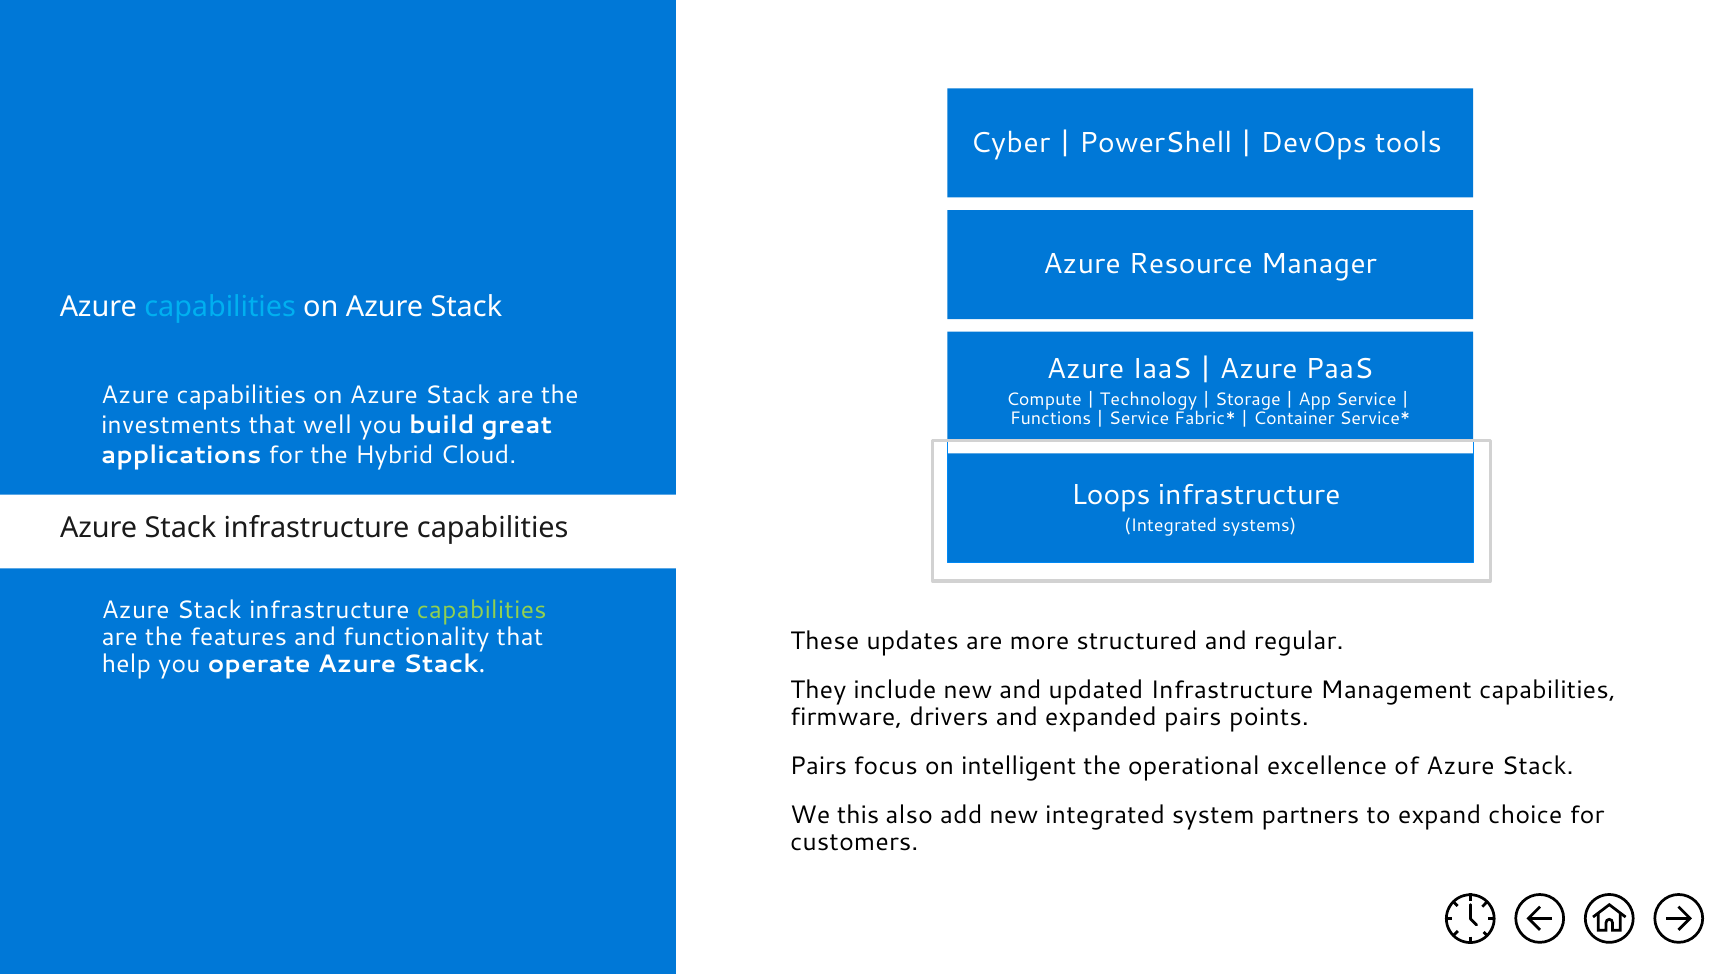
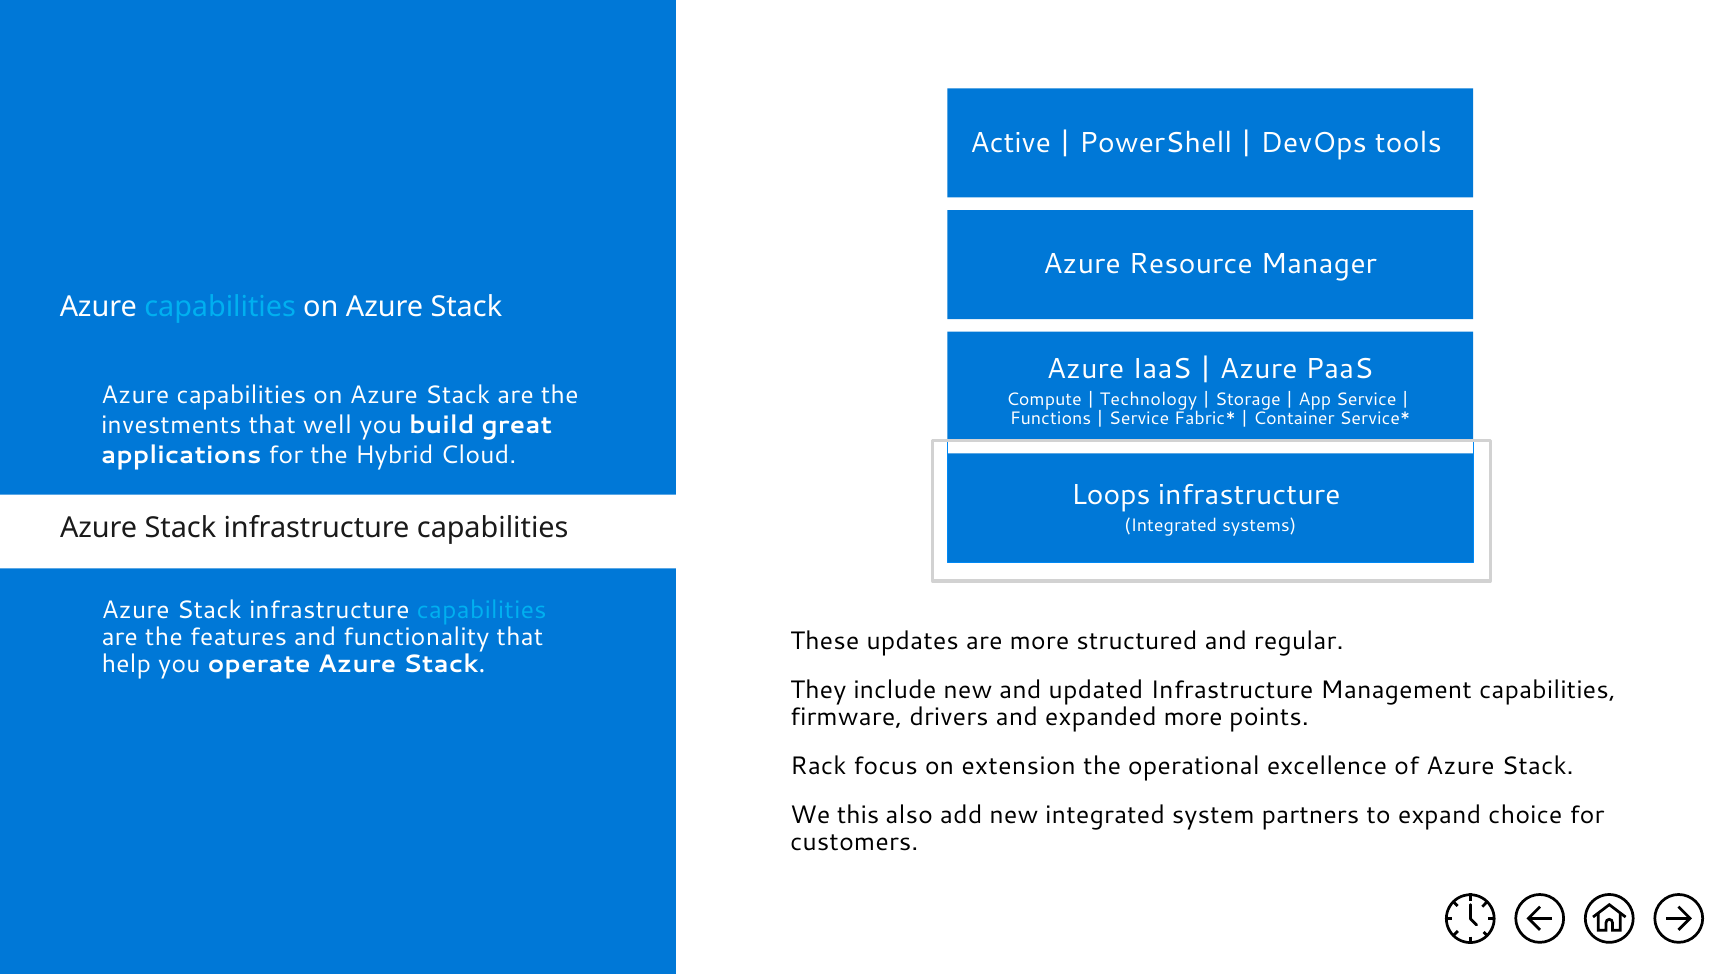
Cyber: Cyber -> Active
capabilities at (482, 610) colour: light green -> light blue
expanded pairs: pairs -> more
Pairs at (818, 767): Pairs -> Rack
intelligent: intelligent -> extension
